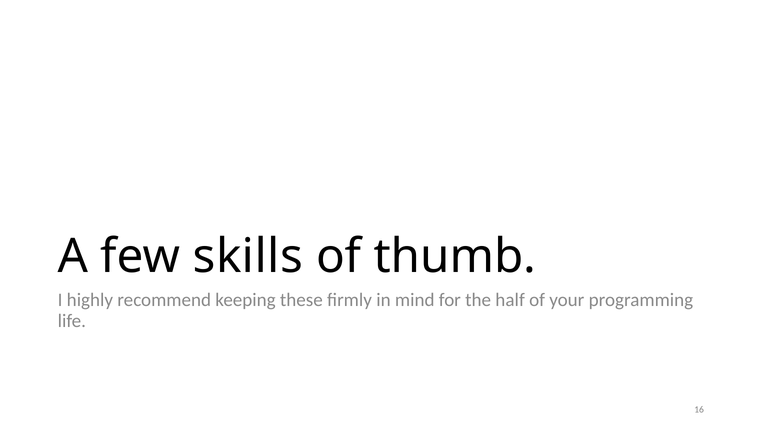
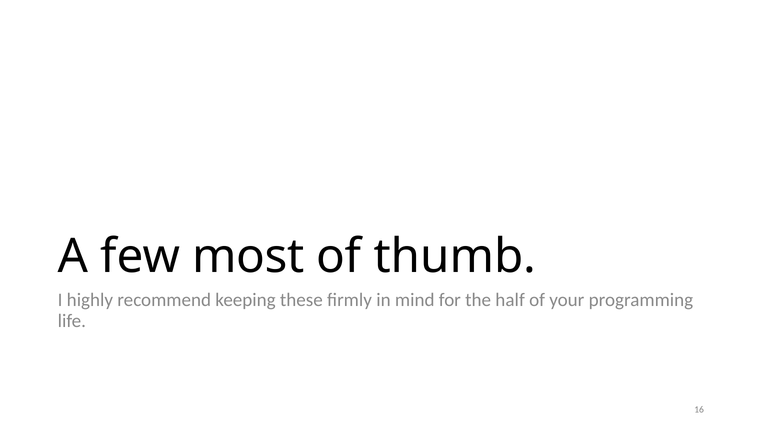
skills: skills -> most
